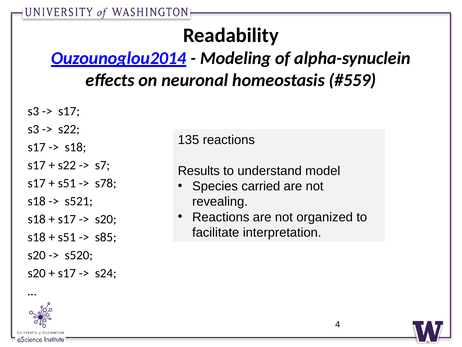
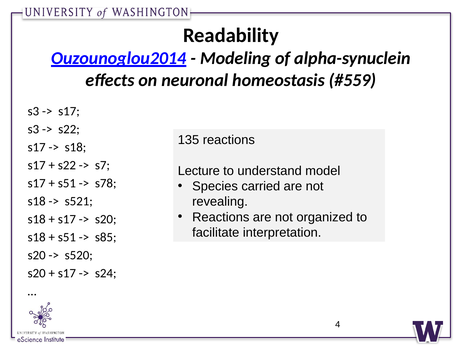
Results: Results -> Lecture
